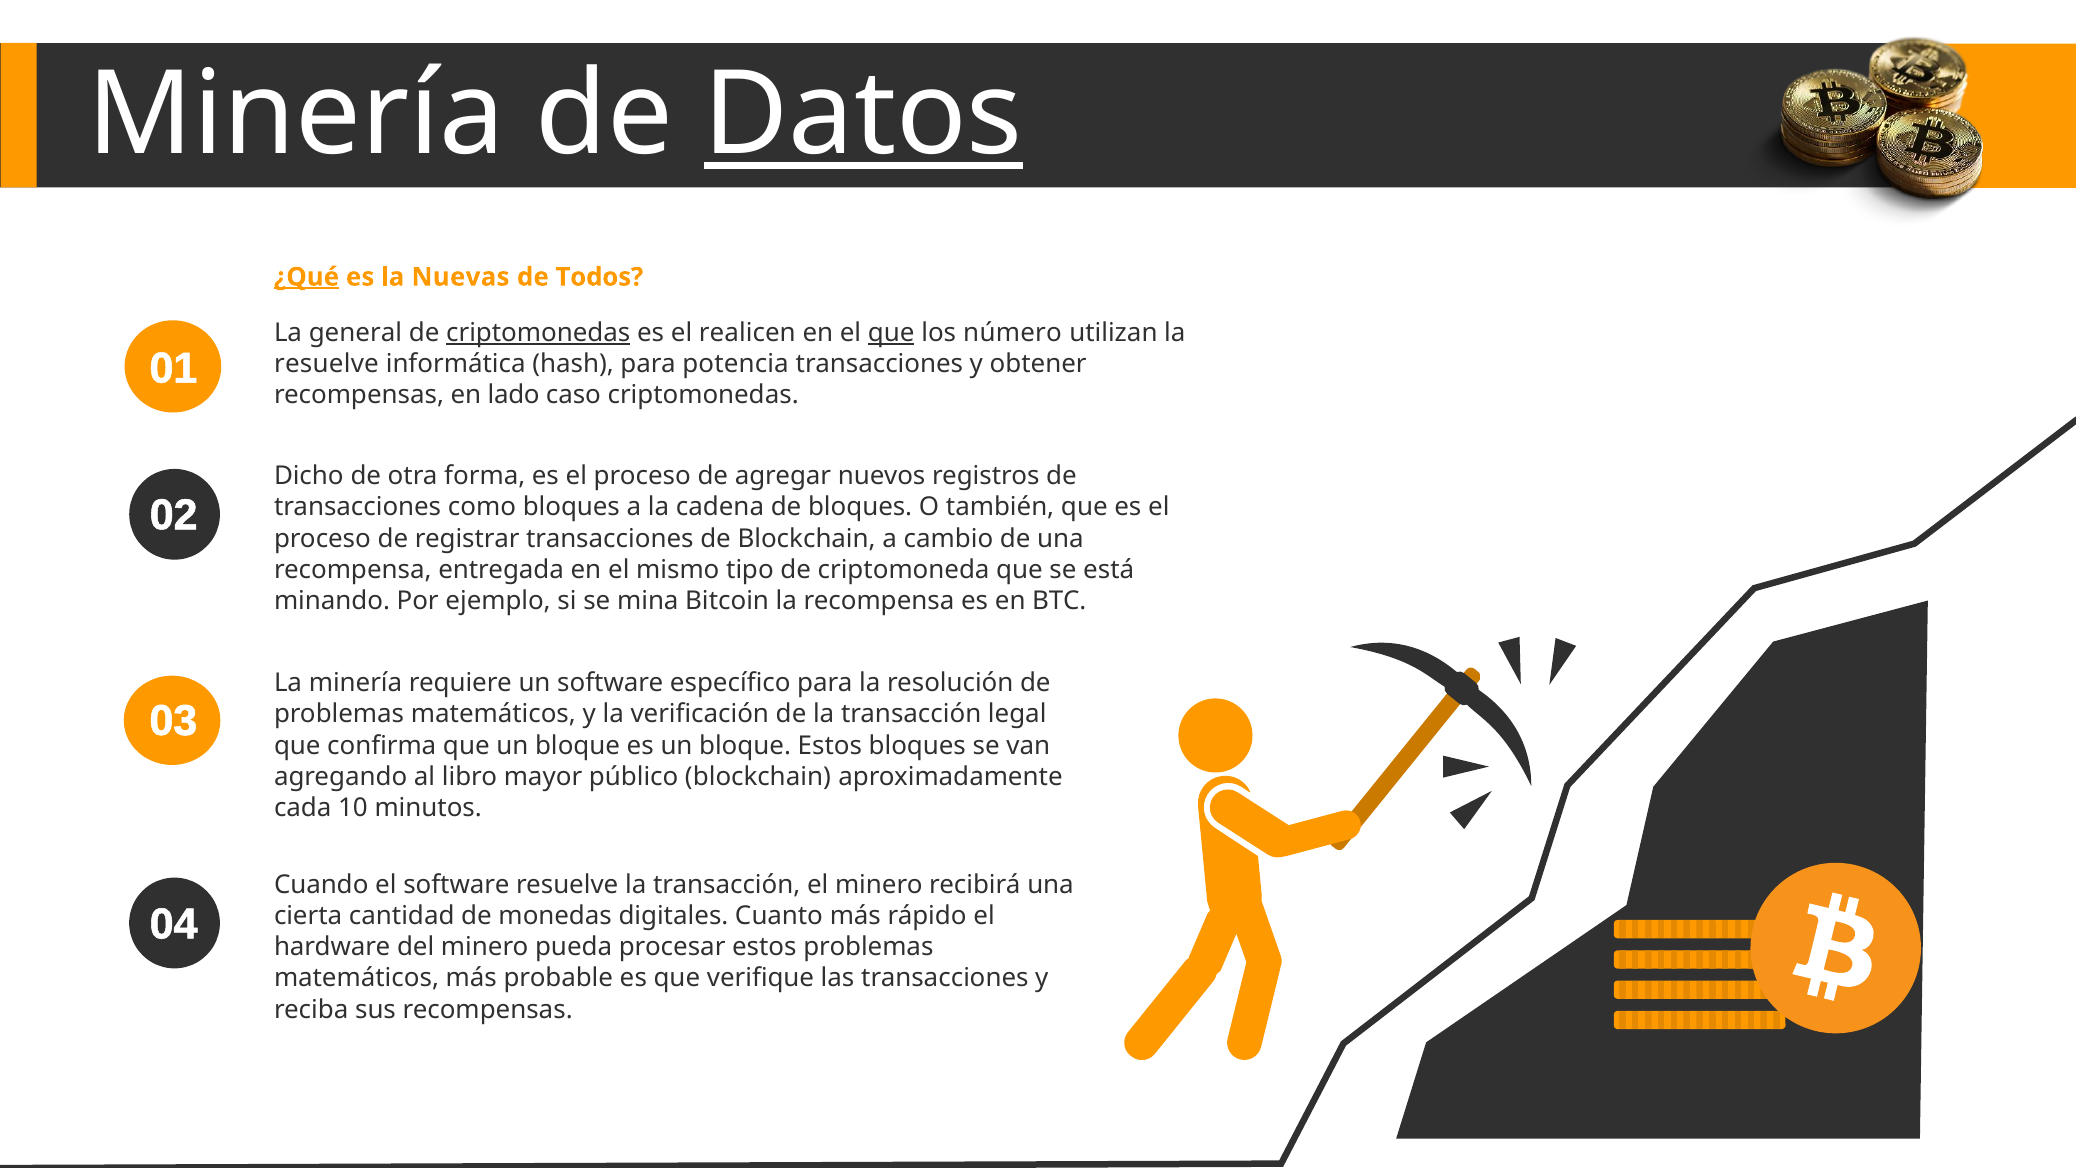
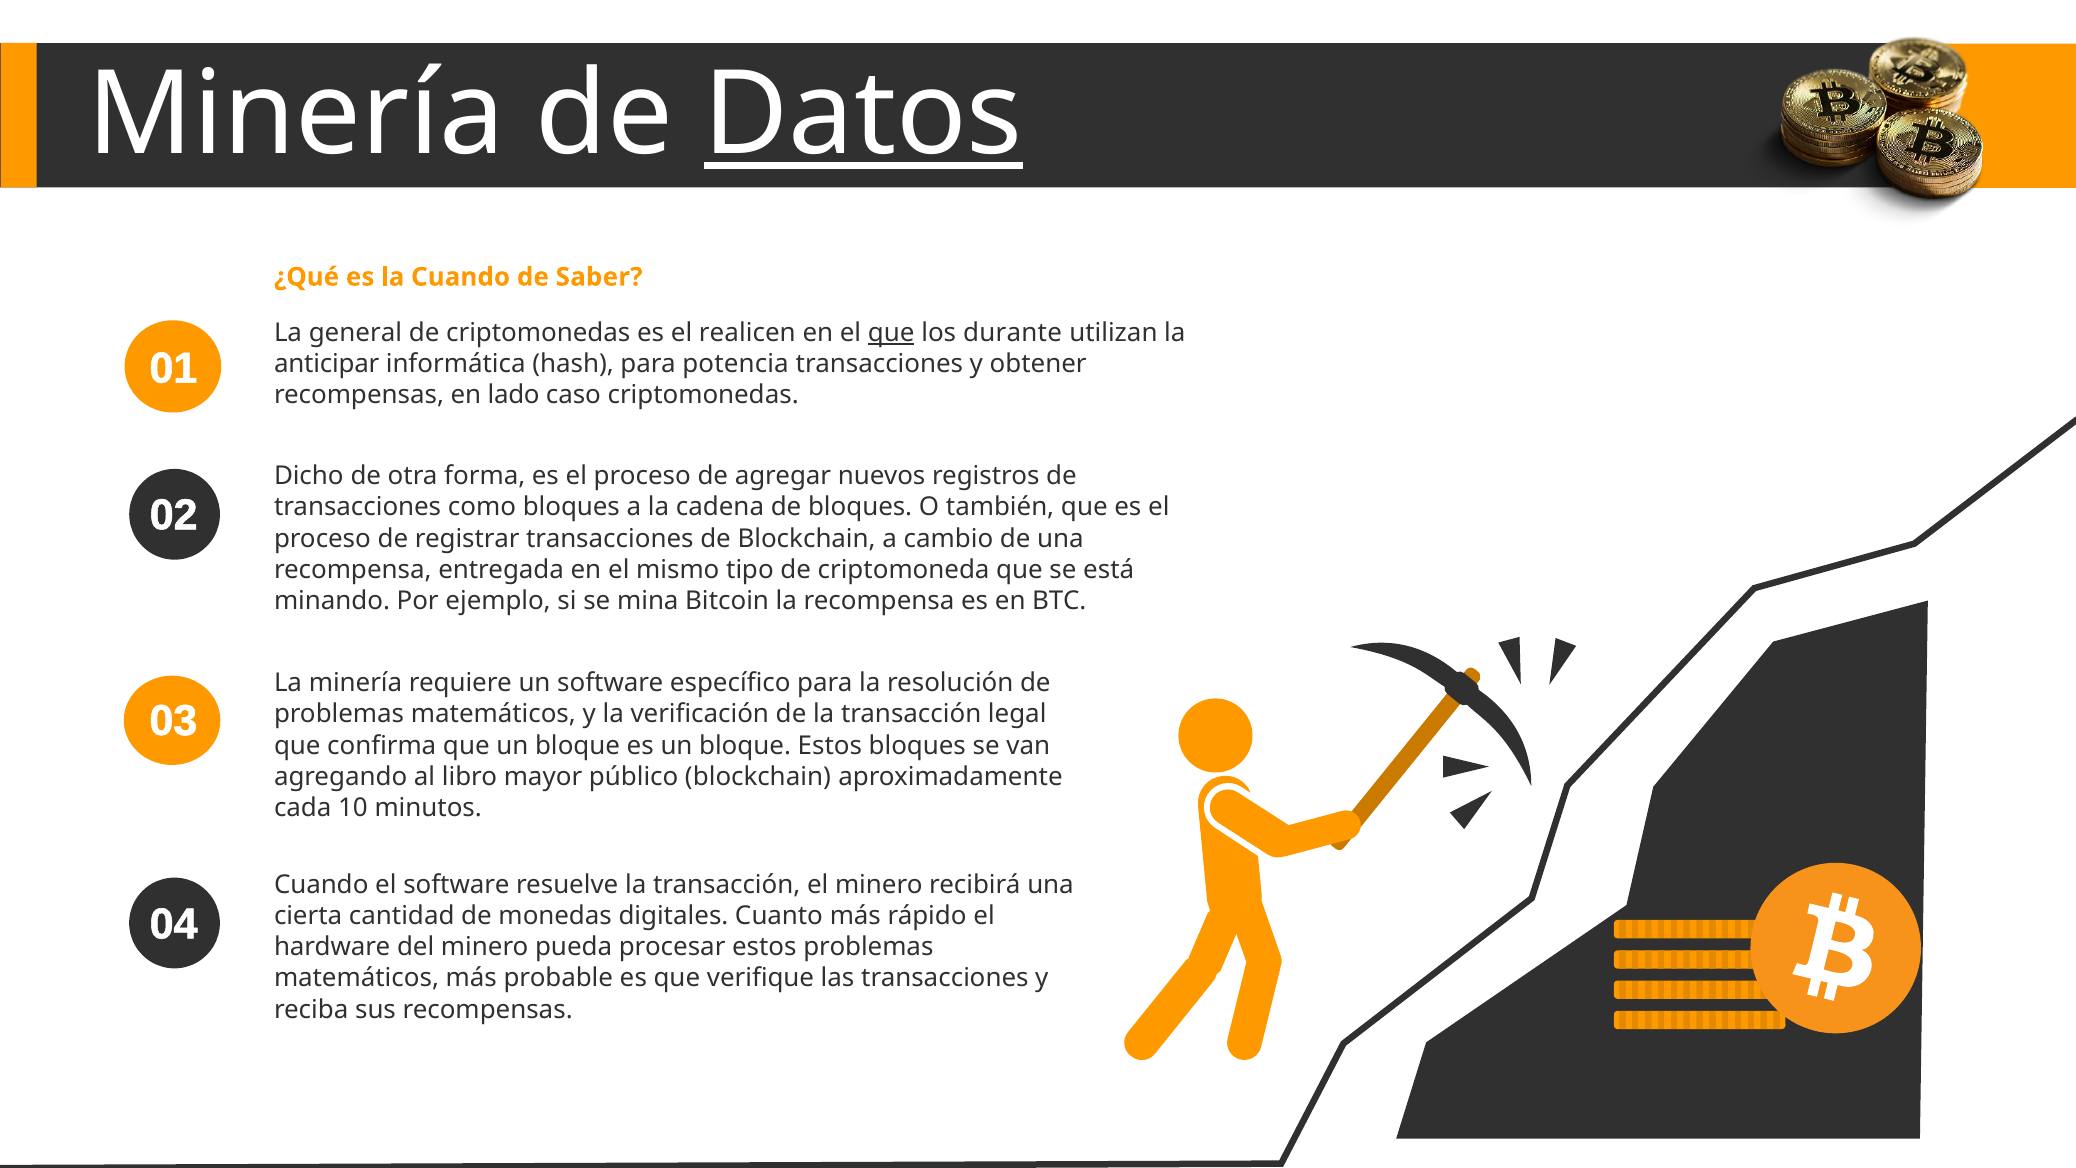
¿Qué underline: present -> none
la Nuevas: Nuevas -> Cuando
Todos: Todos -> Saber
criptomonedas at (538, 333) underline: present -> none
número: número -> durante
resuelve at (326, 364): resuelve -> anticipar
